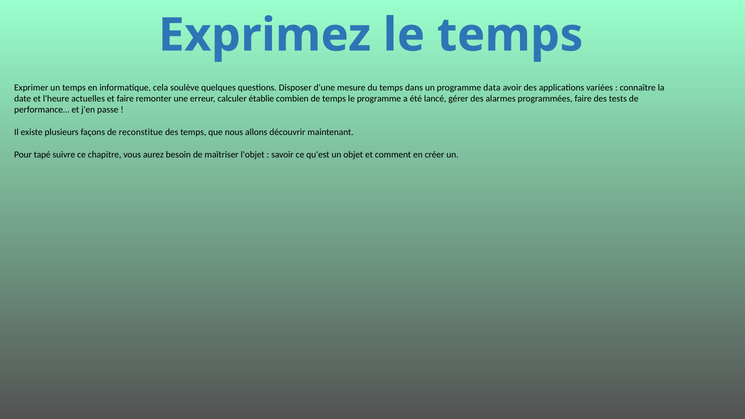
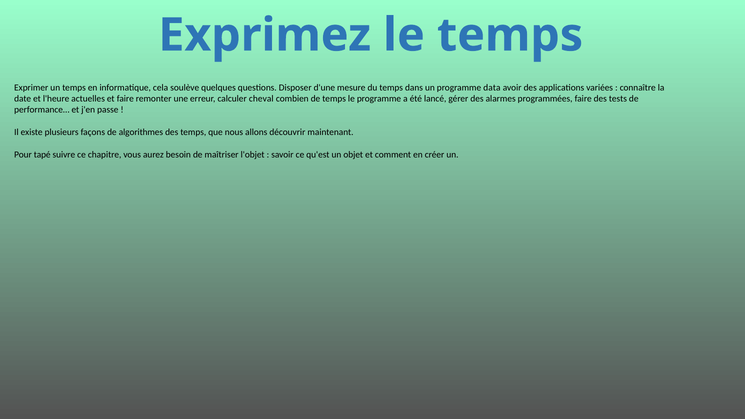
établie: établie -> cheval
reconstitue: reconstitue -> algorithmes
